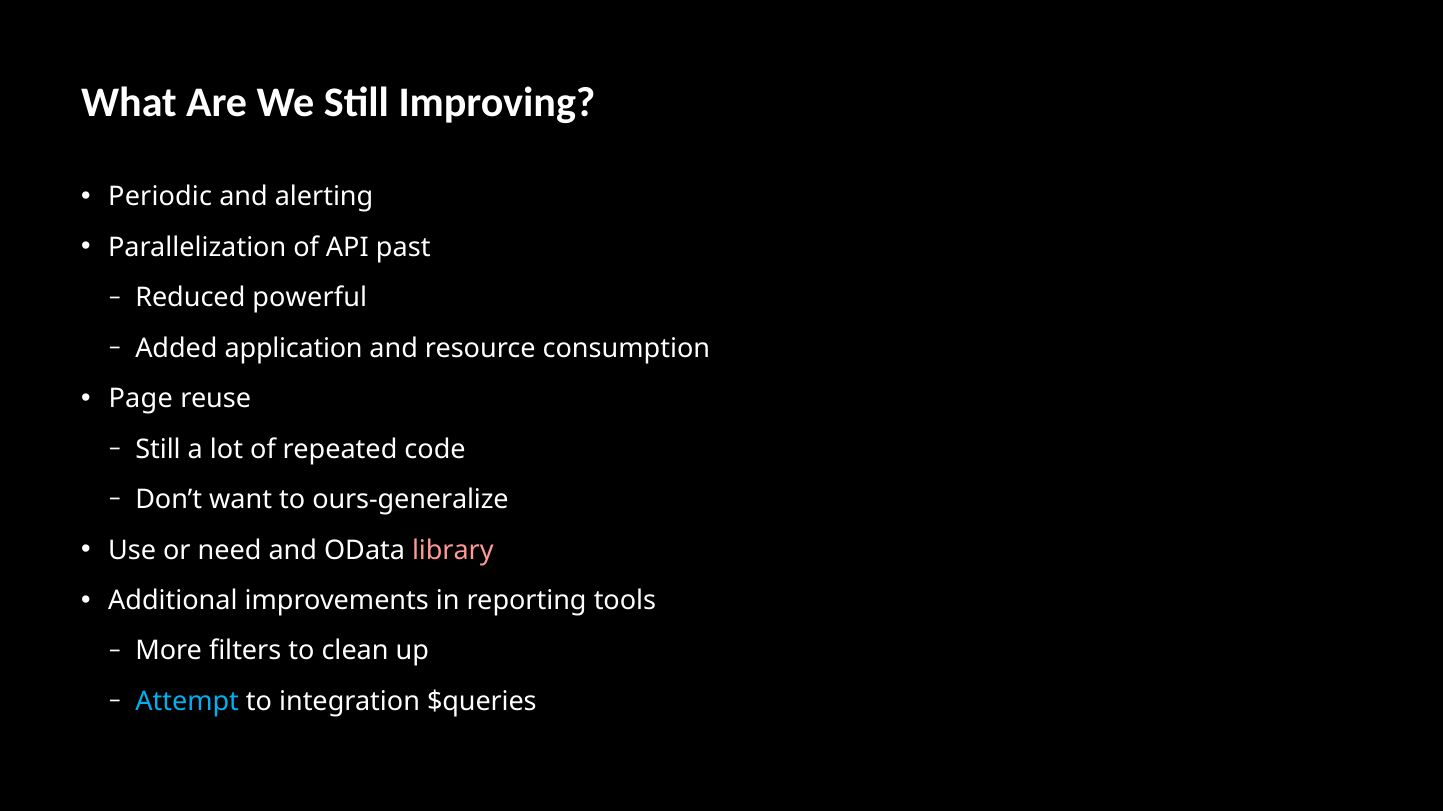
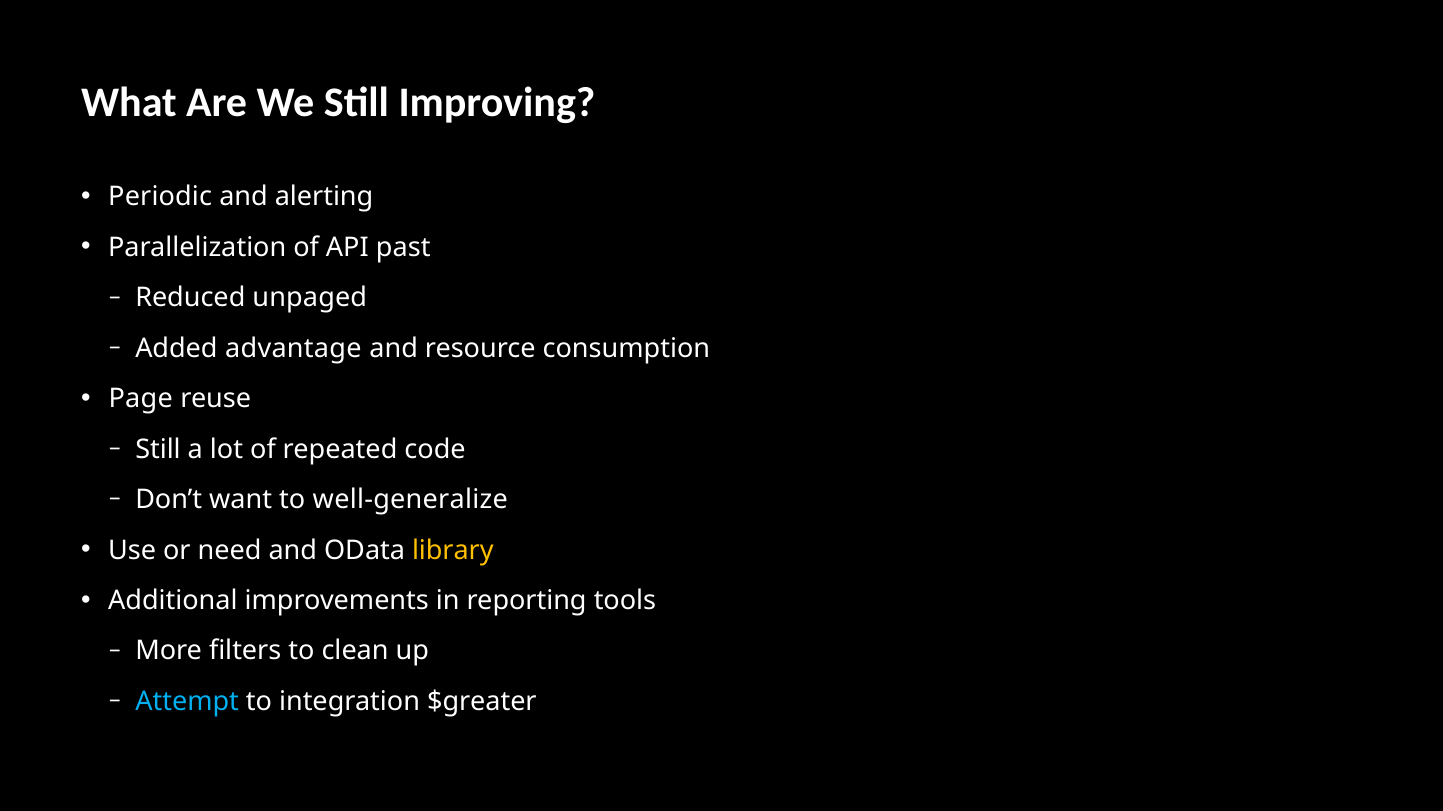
powerful: powerful -> unpaged
application: application -> advantage
ours-generalize: ours-generalize -> well-generalize
library colour: pink -> yellow
$queries: $queries -> $greater
